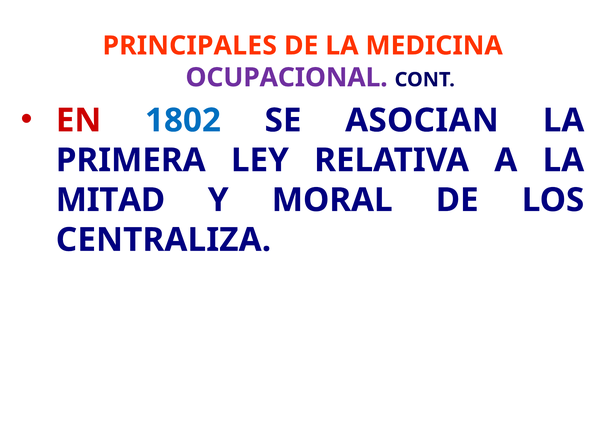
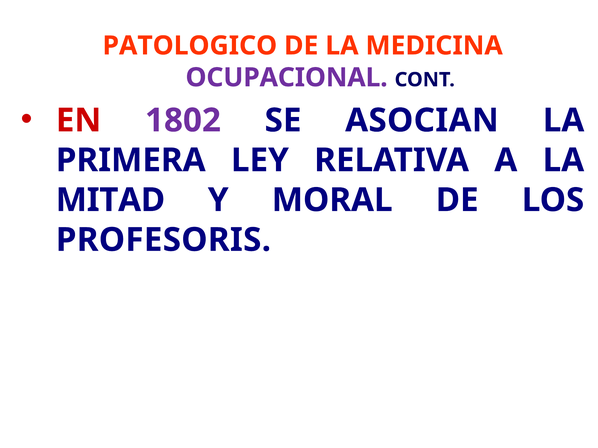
PRINCIPALES: PRINCIPALES -> PATOLOGICO
1802 colour: blue -> purple
CENTRALIZA: CENTRALIZA -> PROFESORIS
